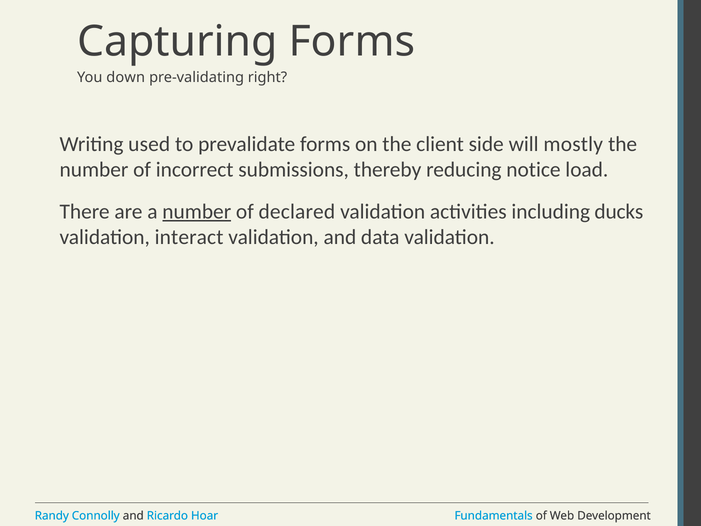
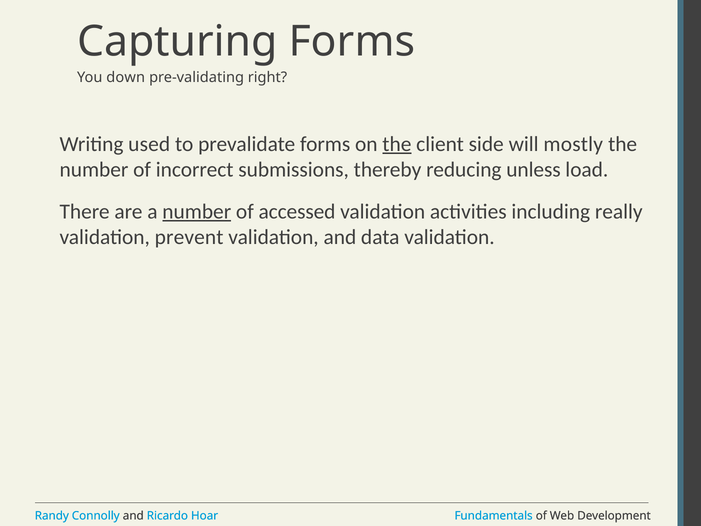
the at (397, 144) underline: none -> present
notice: notice -> unless
declared: declared -> accessed
ducks: ducks -> really
interact: interact -> prevent
